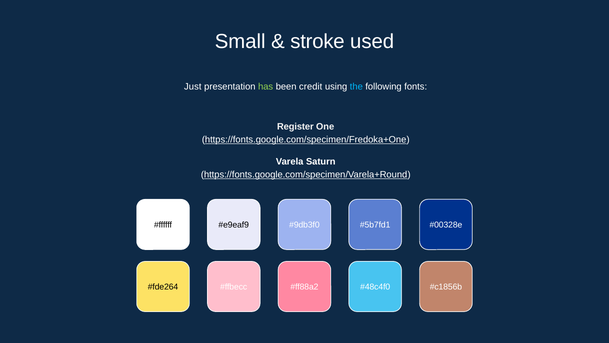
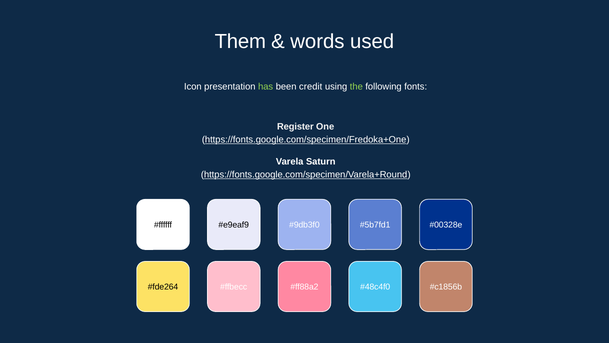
Small: Small -> Them
stroke: stroke -> words
Just: Just -> Icon
the colour: light blue -> light green
